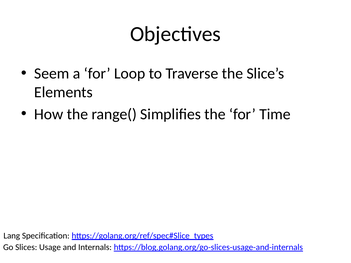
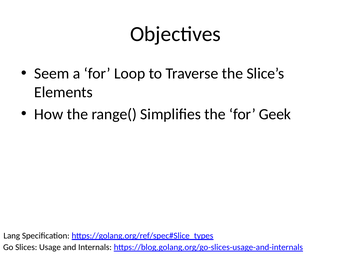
Time: Time -> Geek
